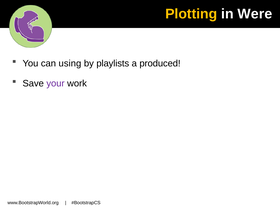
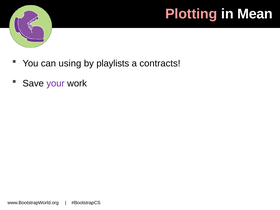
Plotting colour: yellow -> pink
Were: Were -> Mean
produced: produced -> contracts
